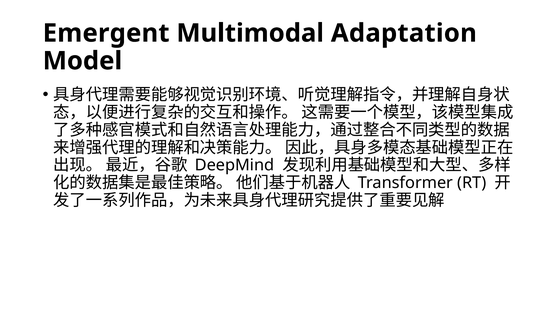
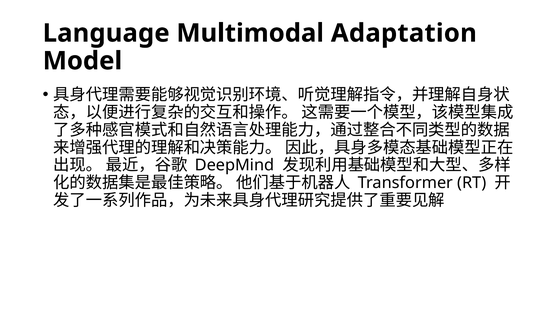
Emergent: Emergent -> Language
